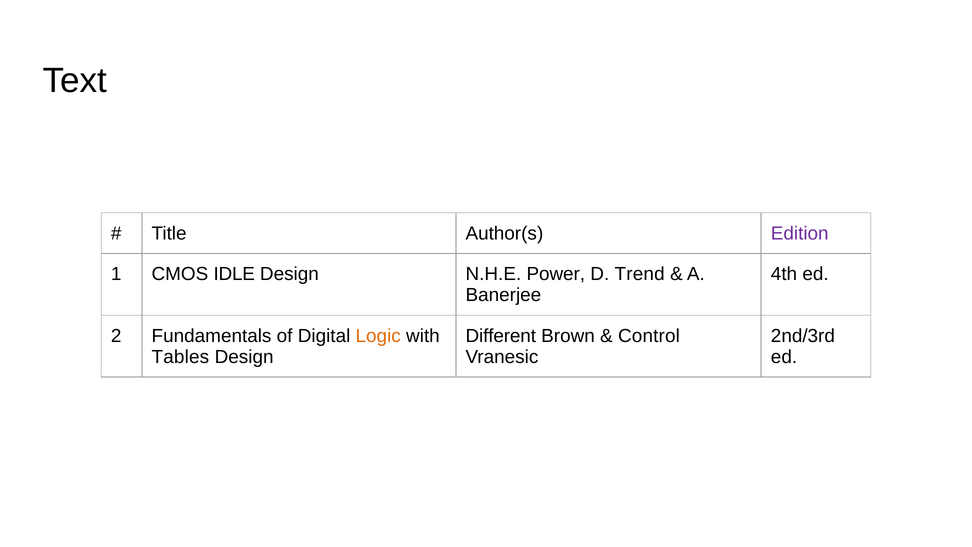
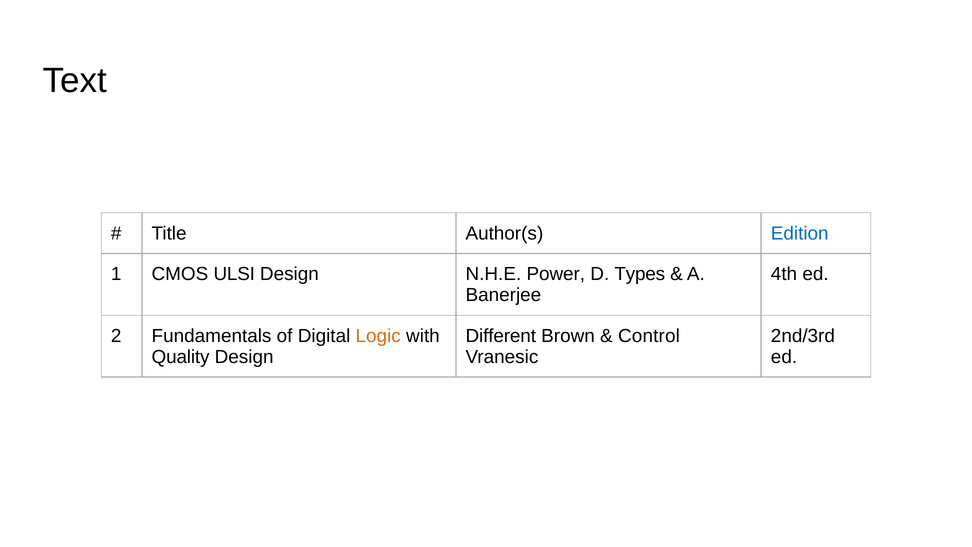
Edition colour: purple -> blue
IDLE: IDLE -> ULSI
Trend: Trend -> Types
Tables: Tables -> Quality
